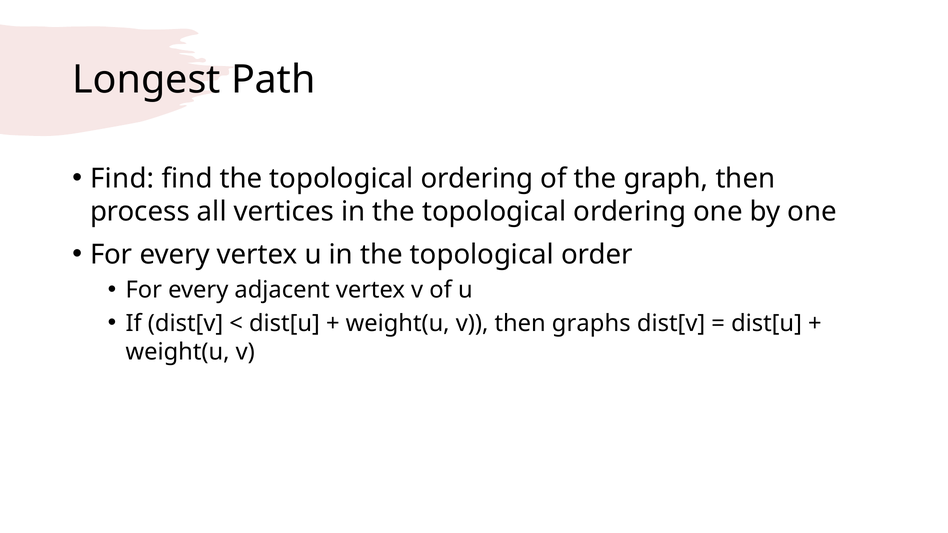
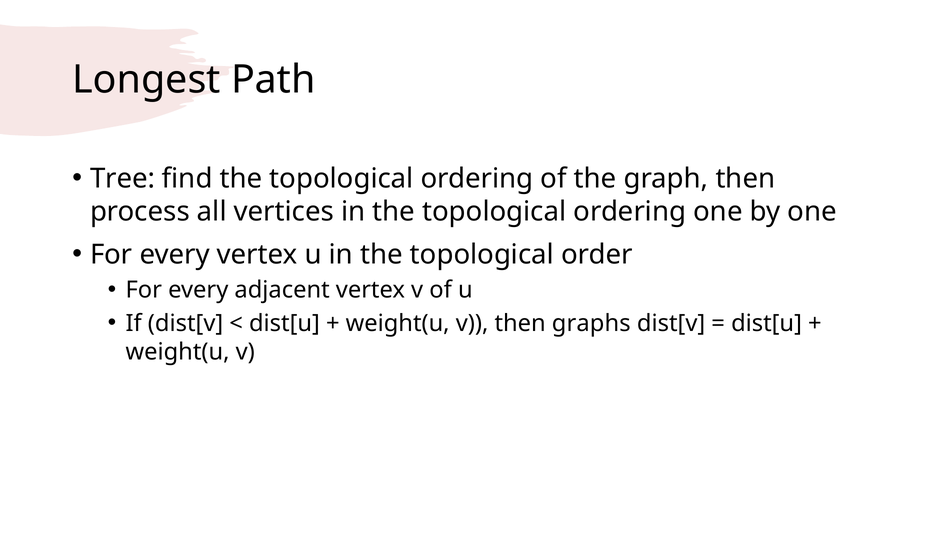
Find at (122, 179): Find -> Tree
